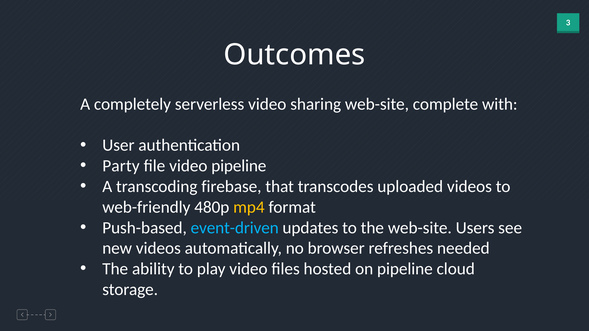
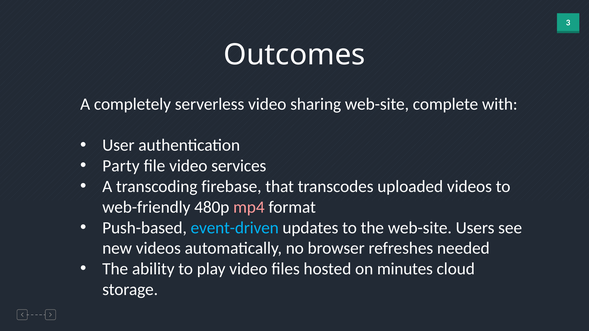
video pipeline: pipeline -> services
mp4 colour: yellow -> pink
on pipeline: pipeline -> minutes
